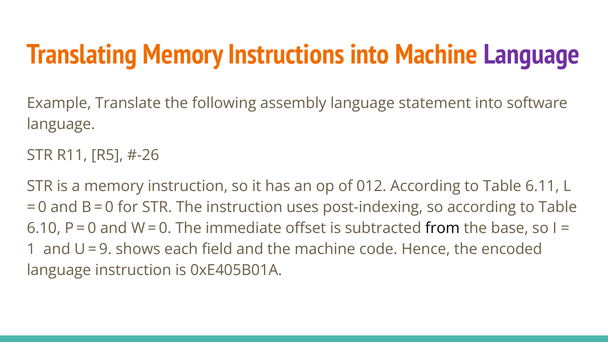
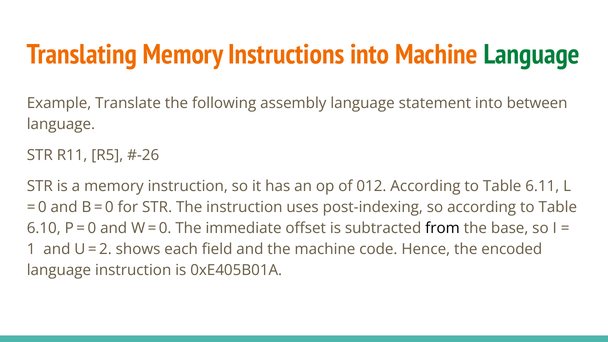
Language at (532, 54) colour: purple -> green
software: software -> between
9: 9 -> 2
